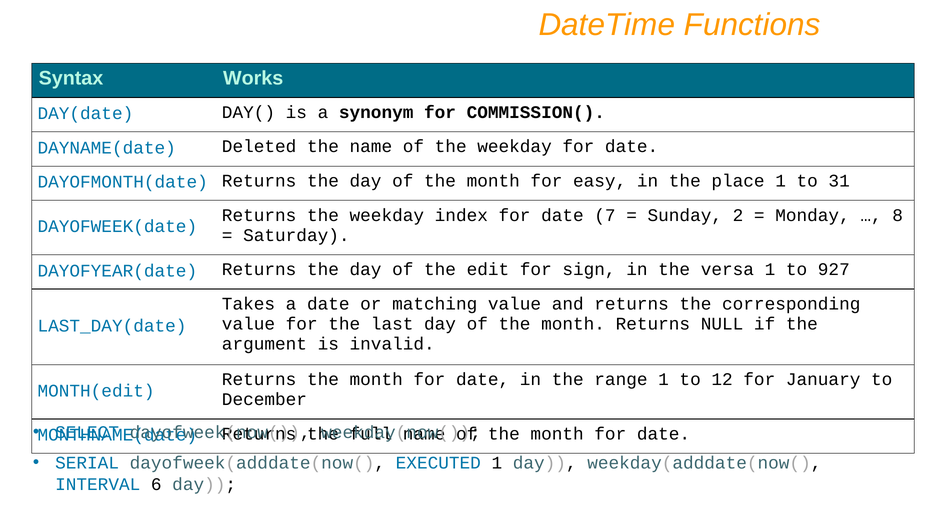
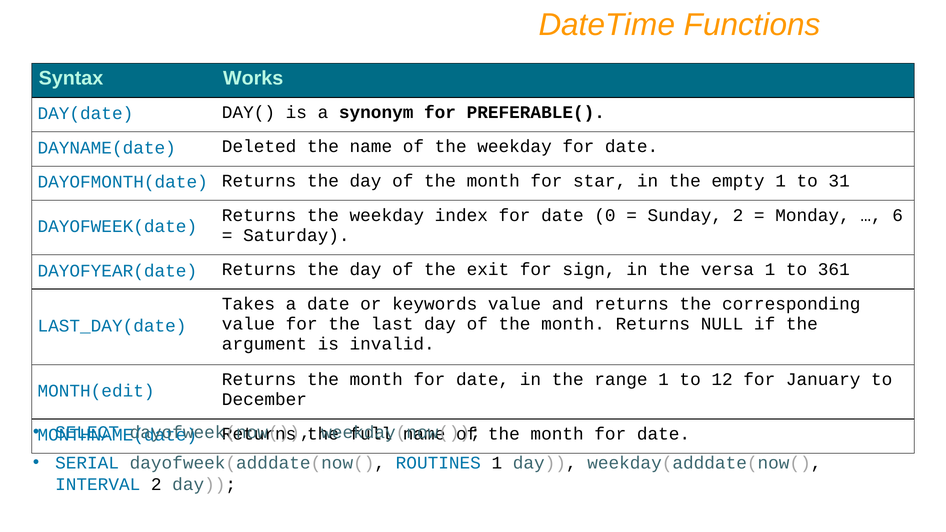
COMMISSION(: COMMISSION( -> PREFERABLE(
easy: easy -> star
place: place -> empty
7: 7 -> 0
8: 8 -> 6
edit: edit -> exit
927: 927 -> 361
matching: matching -> keywords
EXECUTED: EXECUTED -> ROUTINES
INTERVAL 6: 6 -> 2
